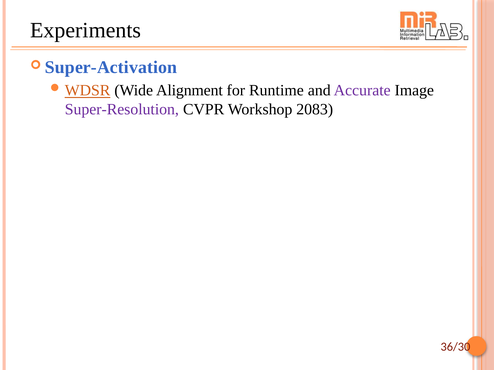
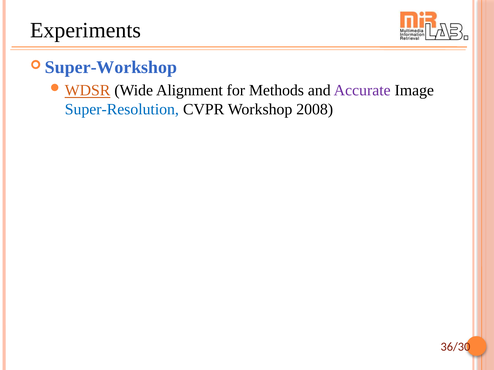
Super-Activation: Super-Activation -> Super-Workshop
Runtime: Runtime -> Methods
Super-Resolution colour: purple -> blue
2083: 2083 -> 2008
